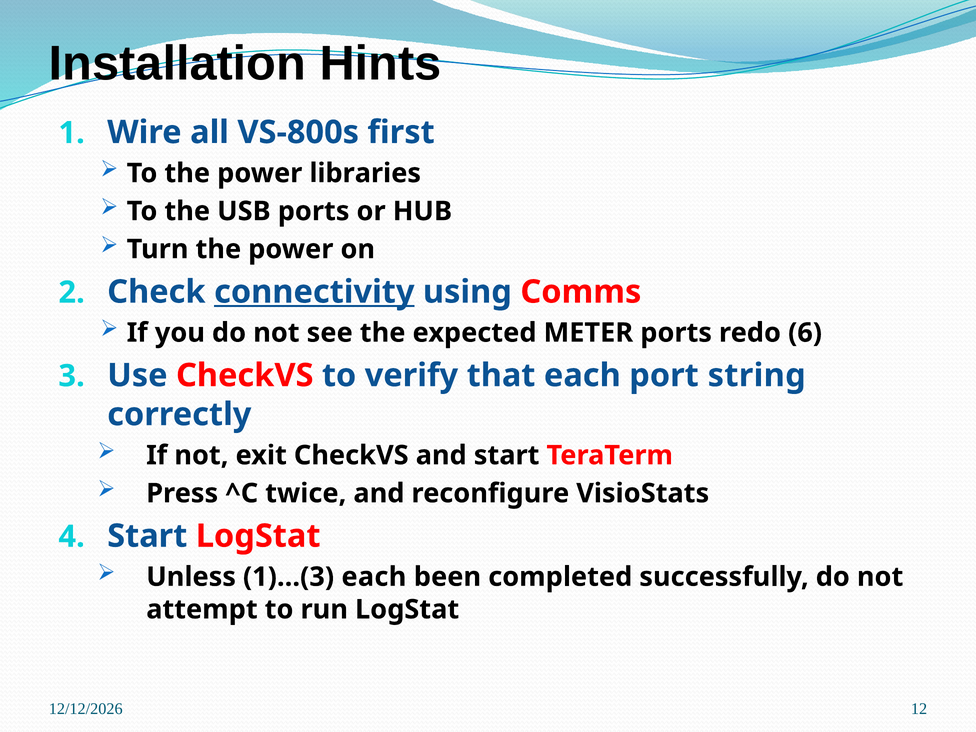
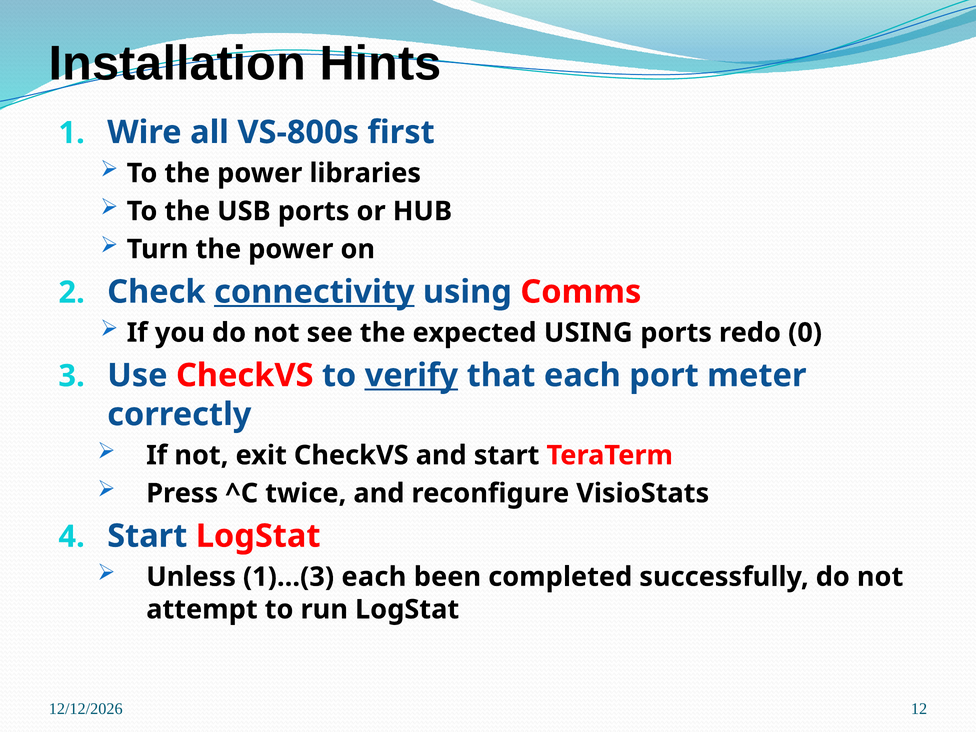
expected METER: METER -> USING
6: 6 -> 0
verify underline: none -> present
string: string -> meter
